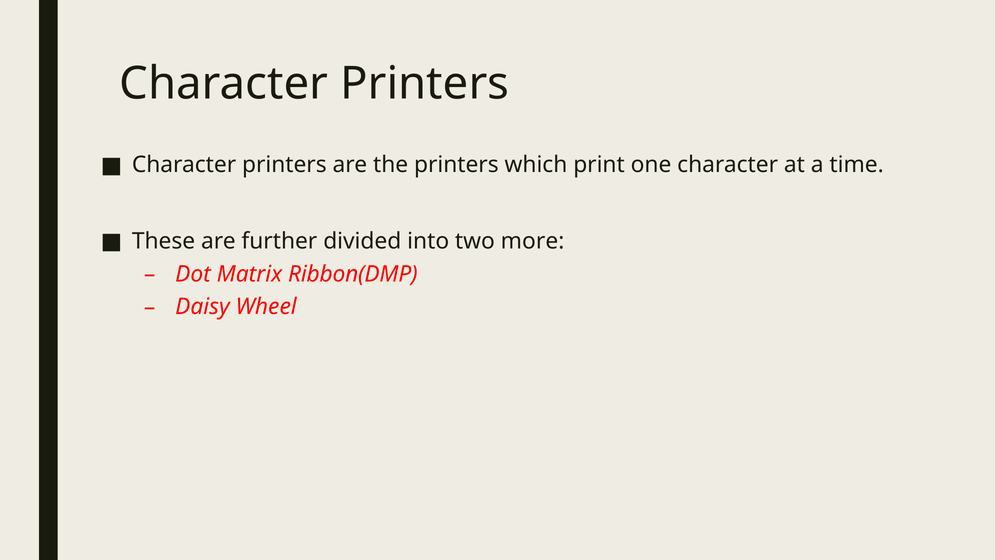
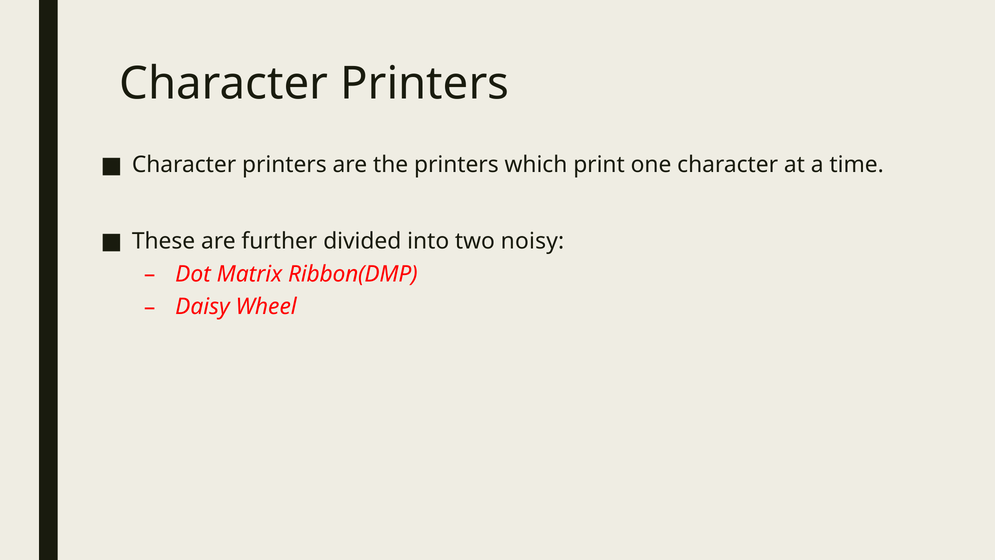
more: more -> noisy
